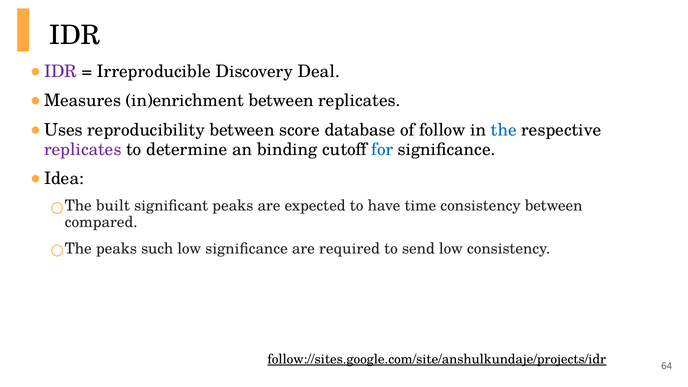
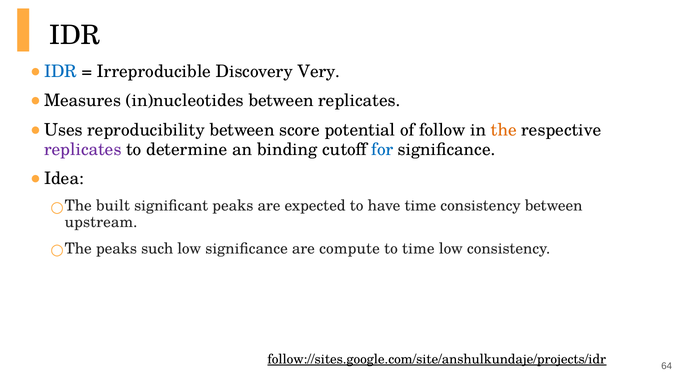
IDR at (60, 71) colour: purple -> blue
Deal: Deal -> Very
in)enrichment: in)enrichment -> in)nucleotides
database: database -> potential
the colour: blue -> orange
compared: compared -> upstream
required: required -> compute
to send: send -> time
